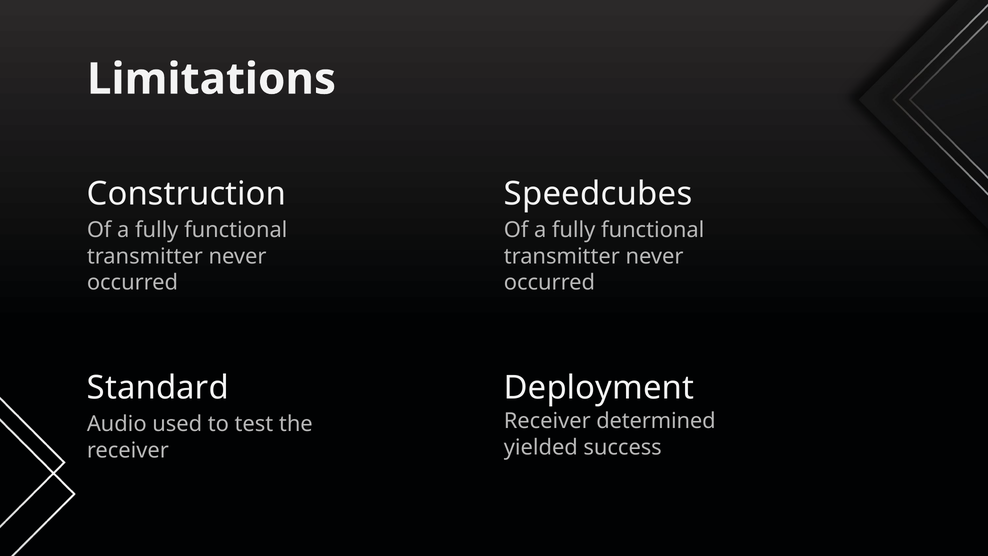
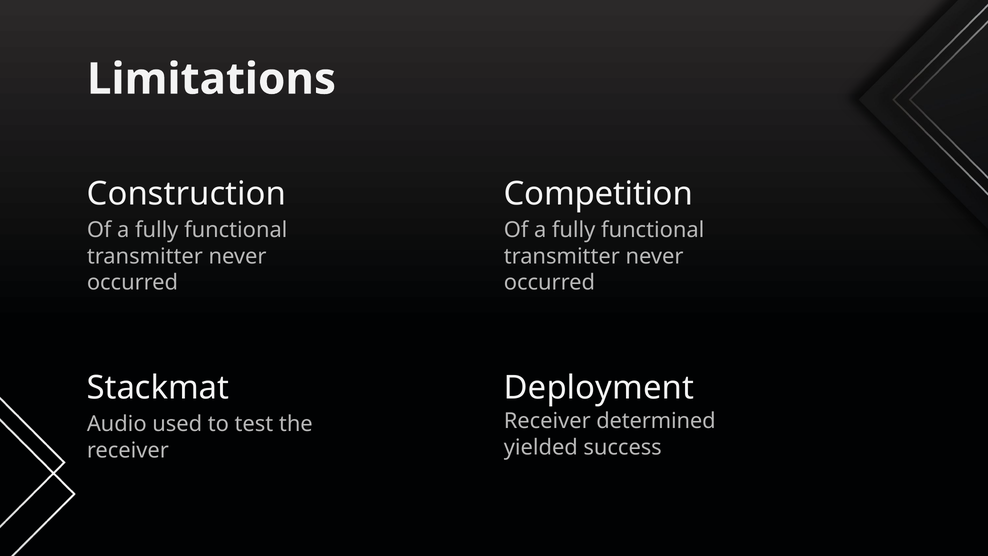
Speedcubes: Speedcubes -> Competition
Standard: Standard -> Stackmat
